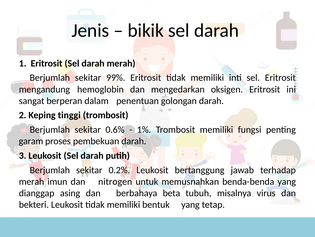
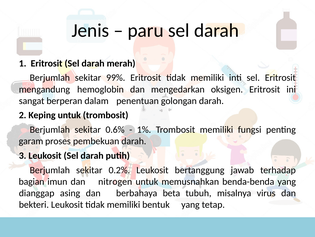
bikik: bikik -> paru
Keping tinggi: tinggi -> untuk
merah at (32, 181): merah -> bagian
